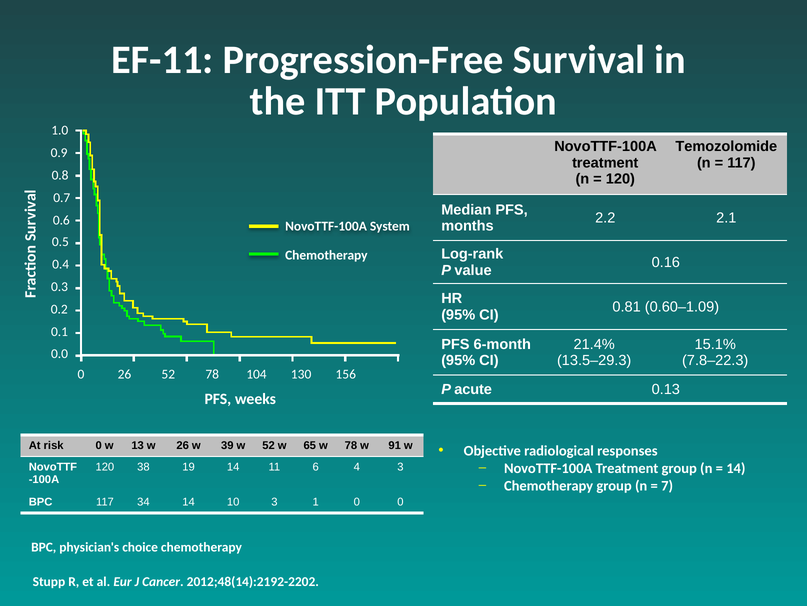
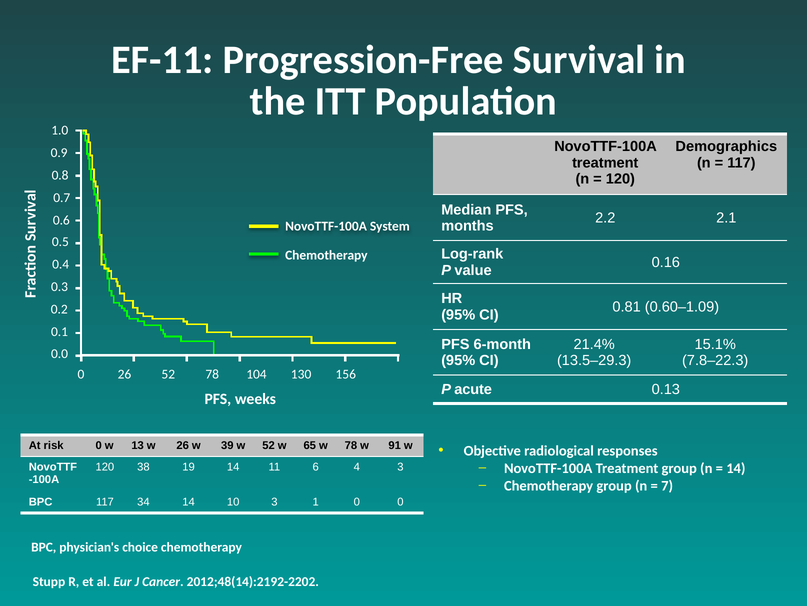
Temozolomide: Temozolomide -> Demographics
